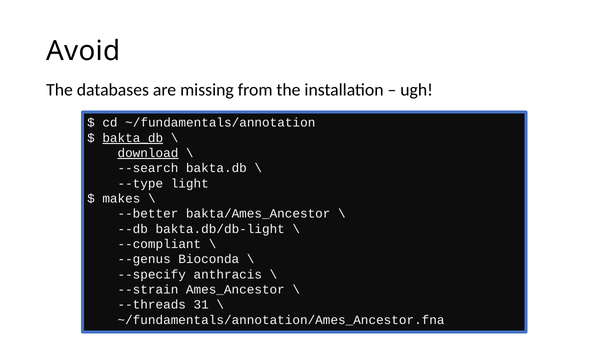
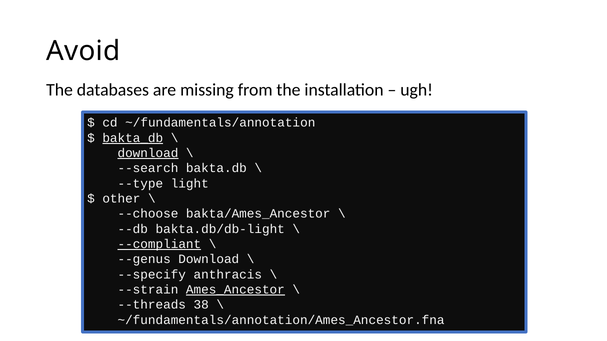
makes: makes -> other
--better: --better -> --choose
--compliant underline: none -> present
--genus Bioconda: Bioconda -> Download
Ames_Ancestor underline: none -> present
31: 31 -> 38
